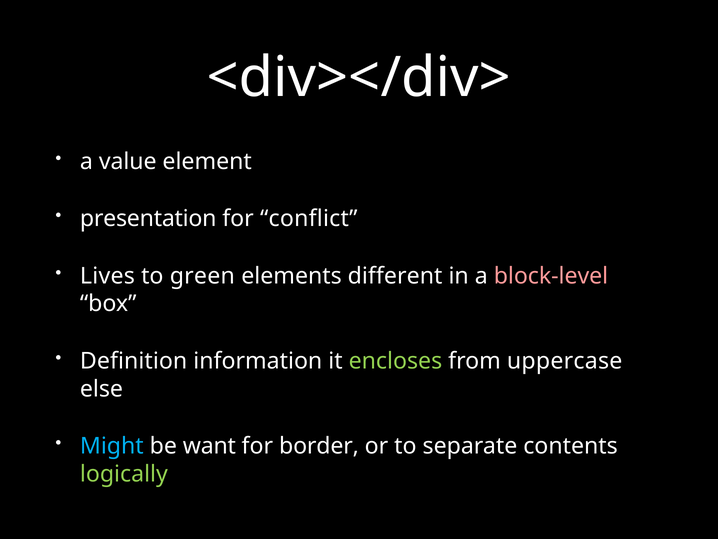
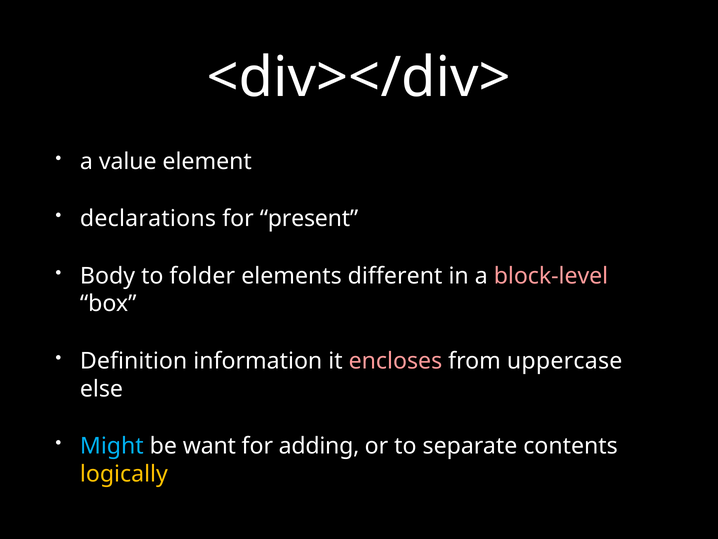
presentation: presentation -> declarations
conflict: conflict -> present
Lives: Lives -> Body
green: green -> folder
encloses colour: light green -> pink
border: border -> adding
logically colour: light green -> yellow
